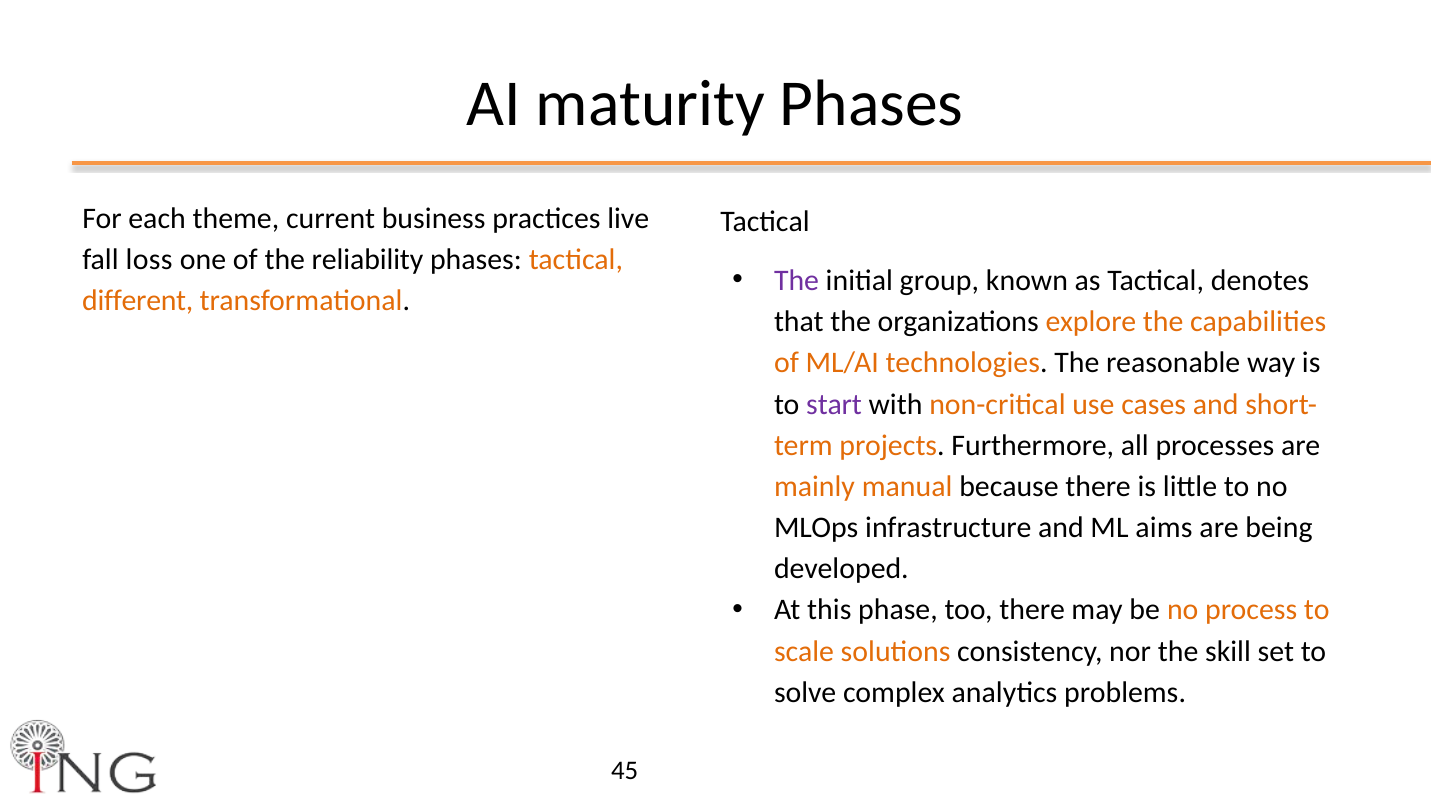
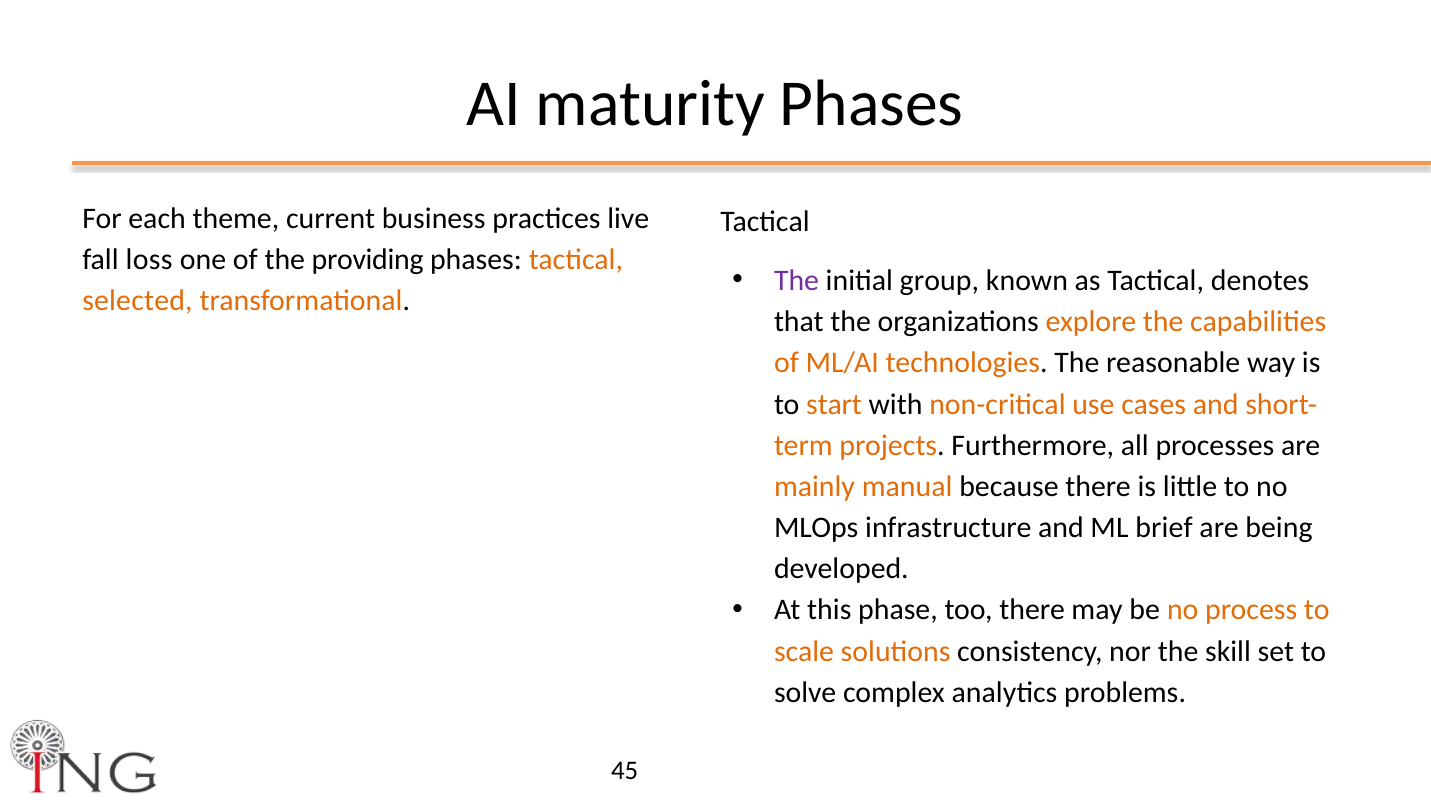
reliability: reliability -> providing
different: different -> selected
start colour: purple -> orange
aims: aims -> brief
